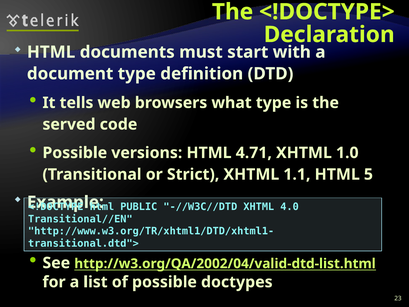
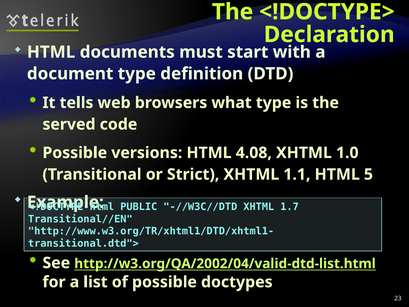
4.71: 4.71 -> 4.08
4.0: 4.0 -> 1.7
